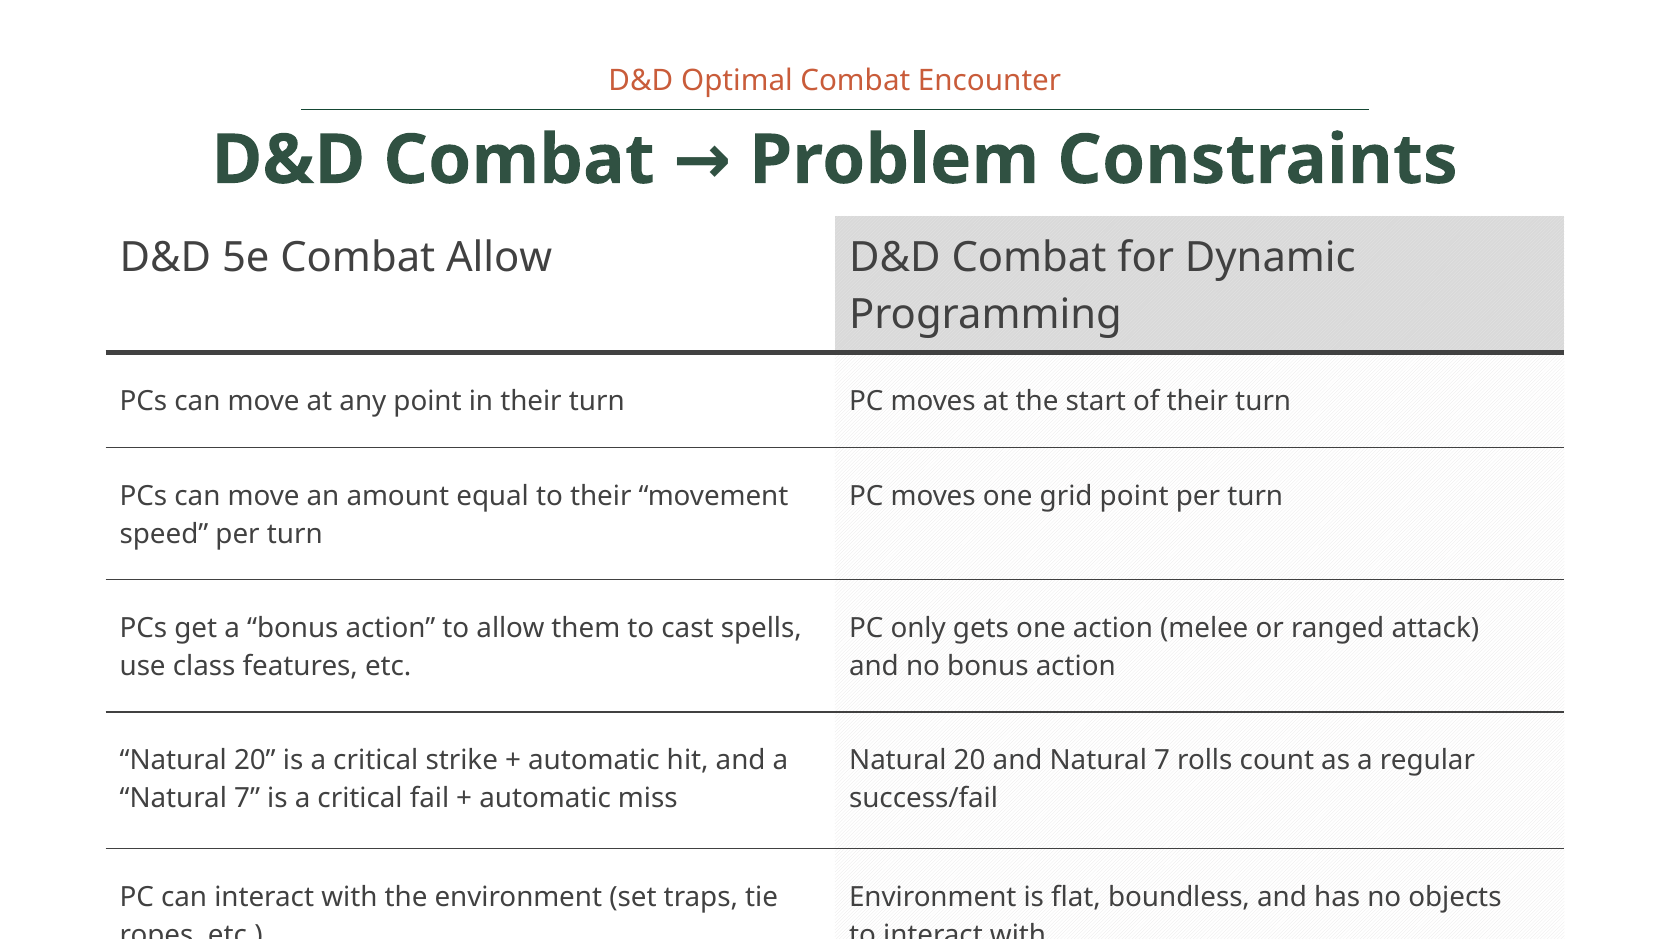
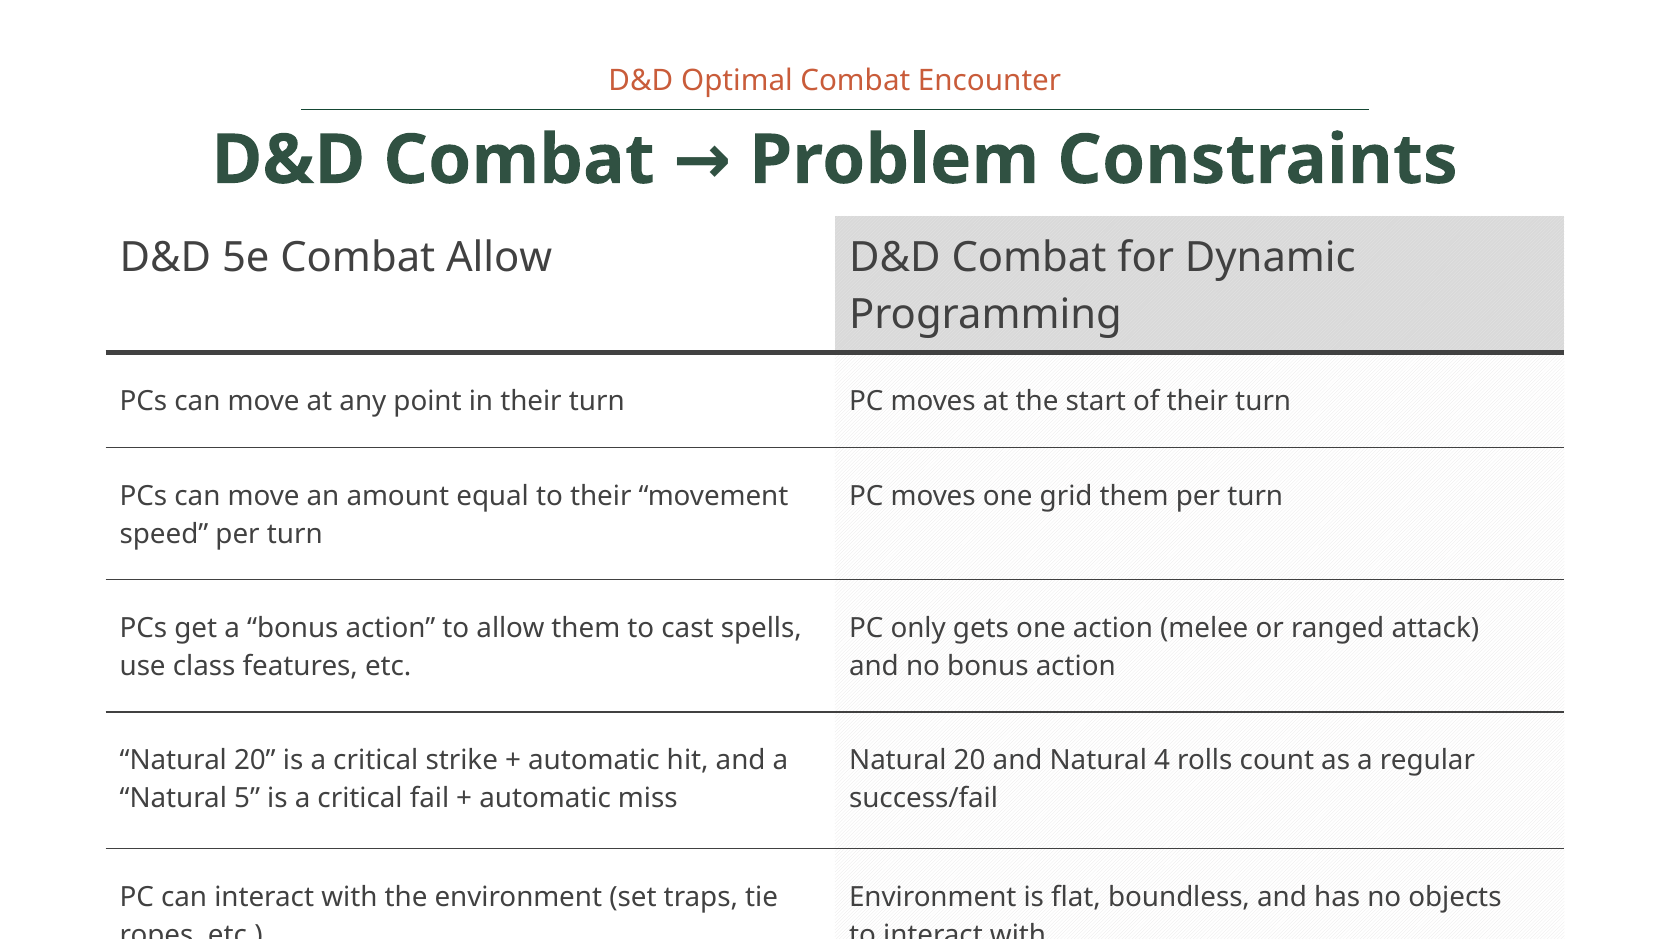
grid point: point -> them
and Natural 7: 7 -> 4
7 at (247, 799): 7 -> 5
